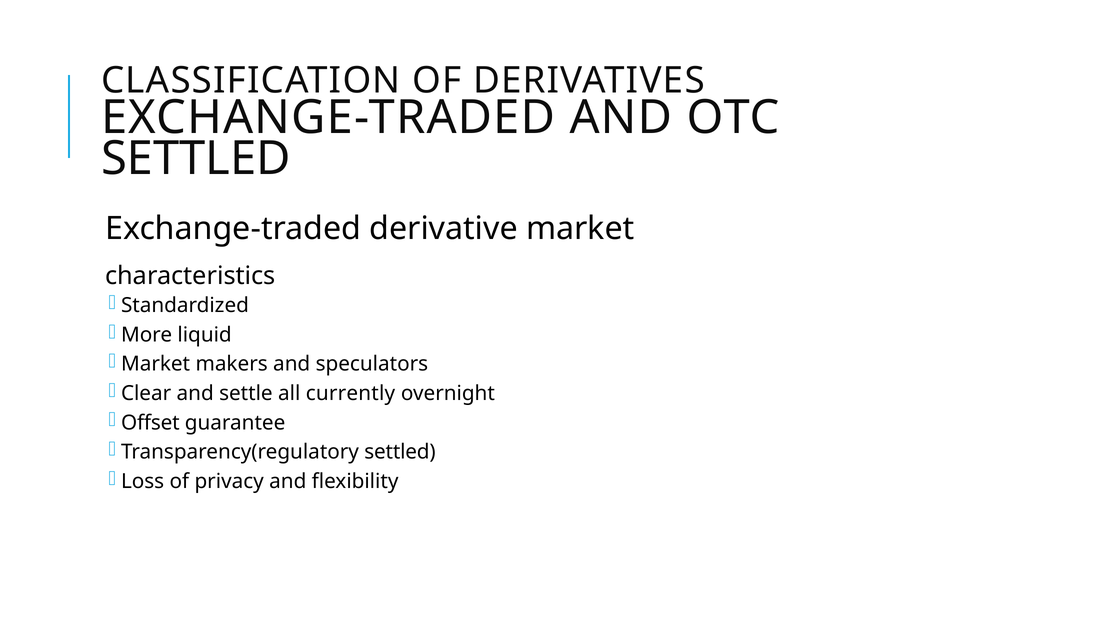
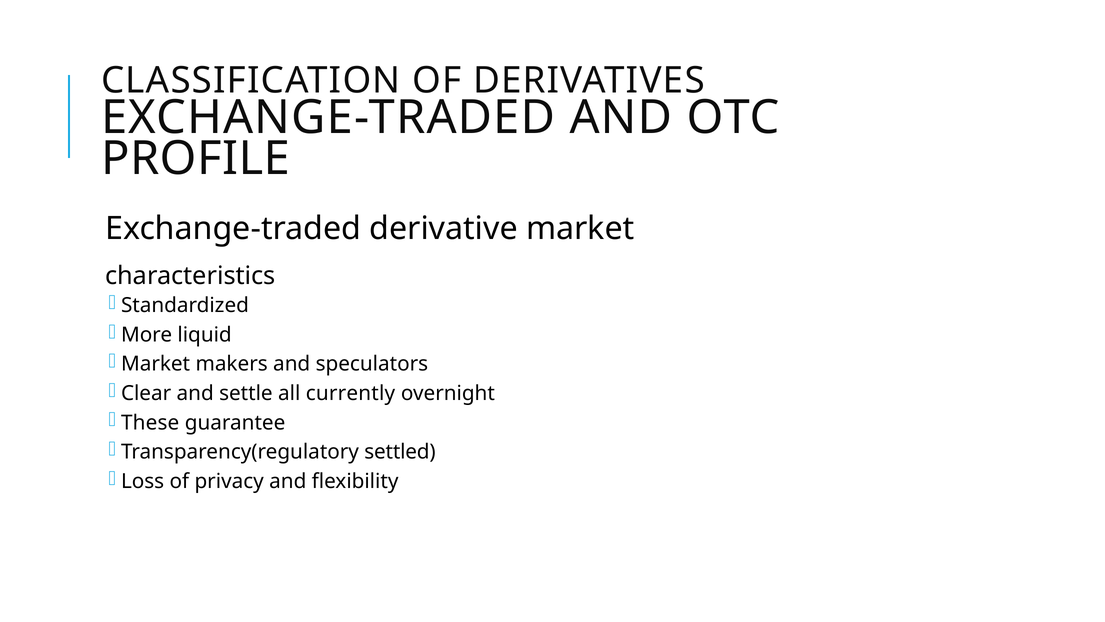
SETTLED at (196, 158): SETTLED -> PROFILE
Offset: Offset -> These
